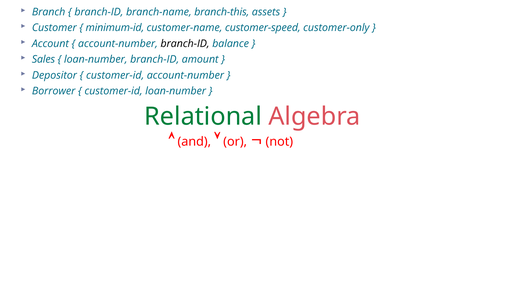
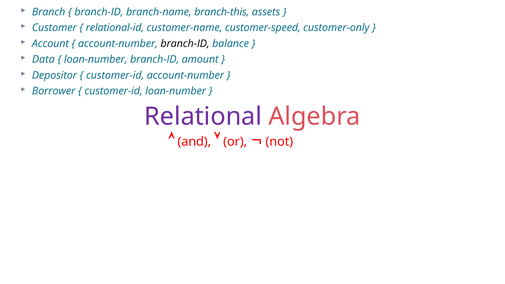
minimum-id: minimum-id -> relational-id
Sales: Sales -> Data
Relational colour: green -> purple
